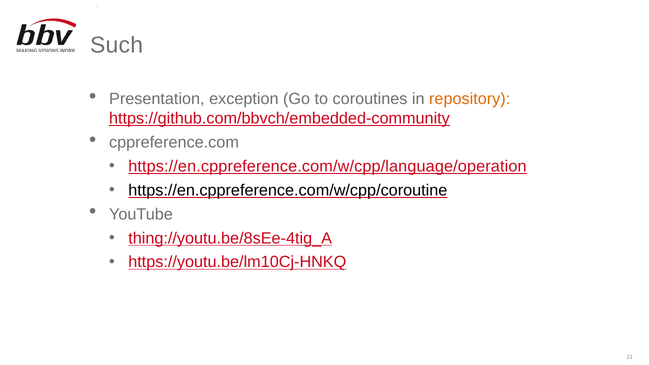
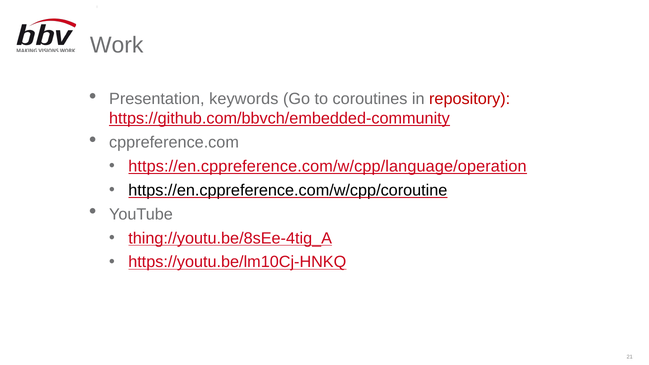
Such: Such -> Work
exception: exception -> keywords
repository colour: orange -> red
